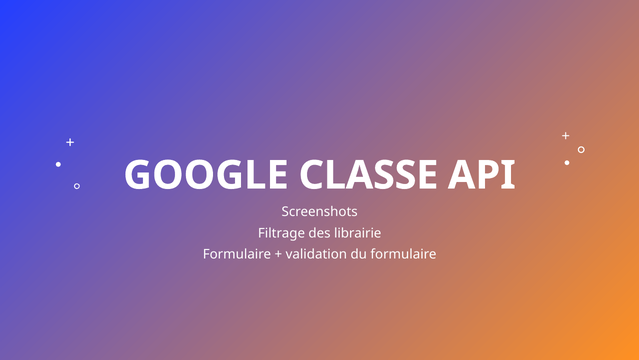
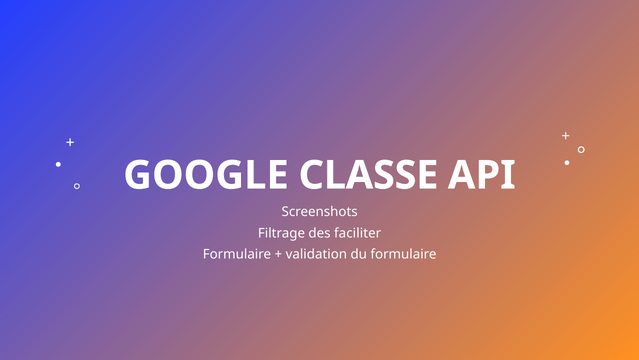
librairie: librairie -> faciliter
